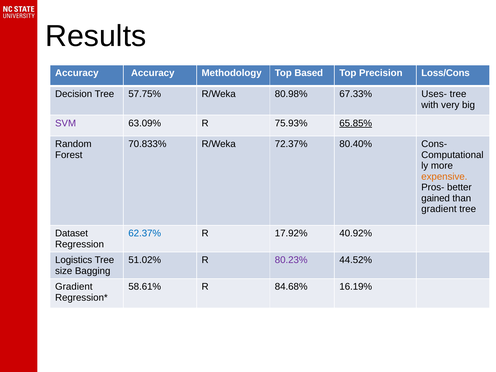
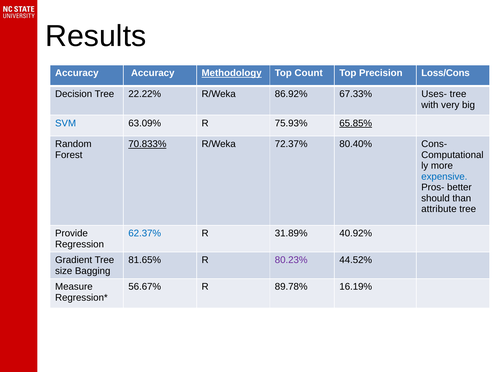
Methodology underline: none -> present
Based: Based -> Count
57.75%: 57.75% -> 22.22%
80.98%: 80.98% -> 86.92%
SVM colour: purple -> blue
70.833% underline: none -> present
expensive colour: orange -> blue
gained: gained -> should
gradient at (439, 209): gradient -> attribute
Dataset: Dataset -> Provide
17.92%: 17.92% -> 31.89%
Logistics: Logistics -> Gradient
51.02%: 51.02% -> 81.65%
Gradient at (74, 287): Gradient -> Measure
58.61%: 58.61% -> 56.67%
84.68%: 84.68% -> 89.78%
